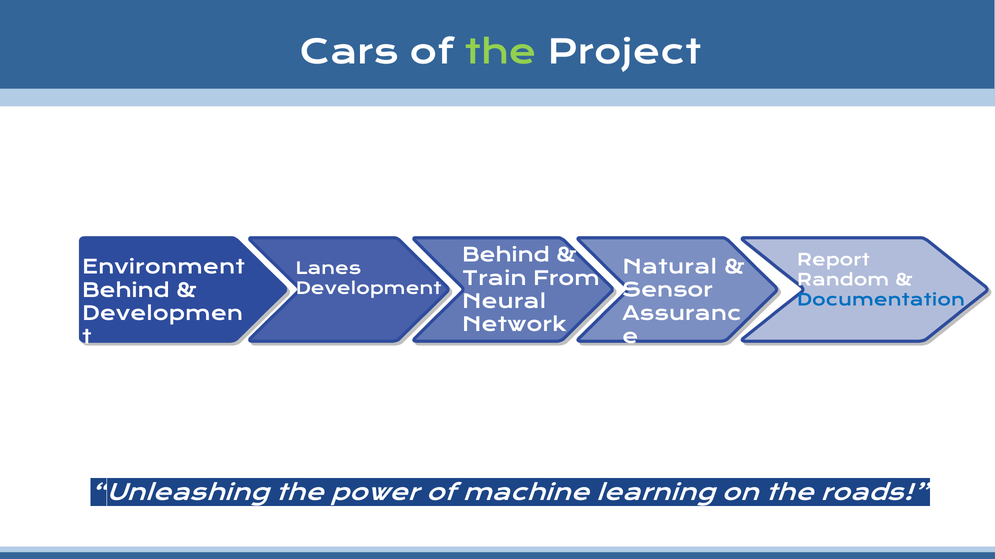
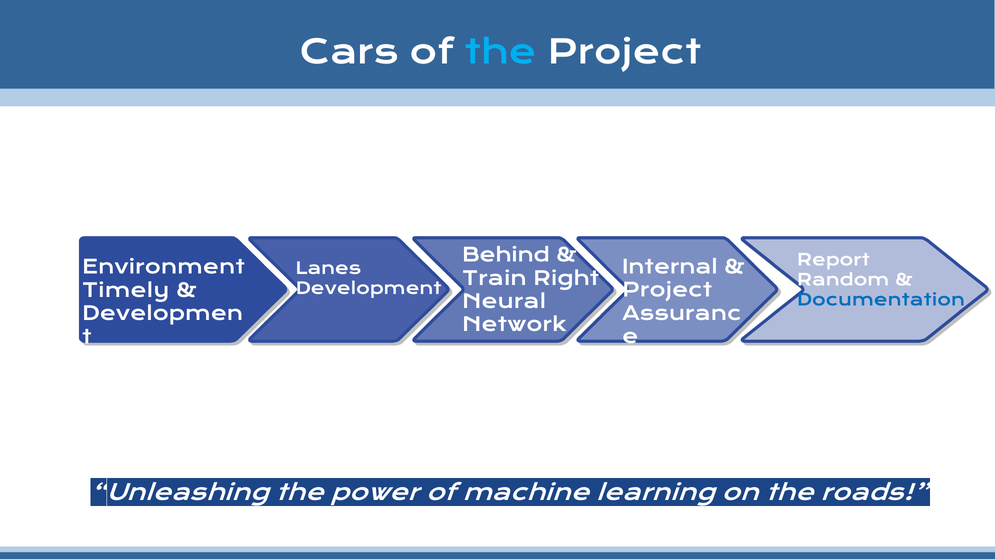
the at (500, 53) colour: light green -> light blue
Natural: Natural -> Internal
From: From -> Right
Sensor at (667, 291): Sensor -> Project
Behind at (126, 291): Behind -> Timely
